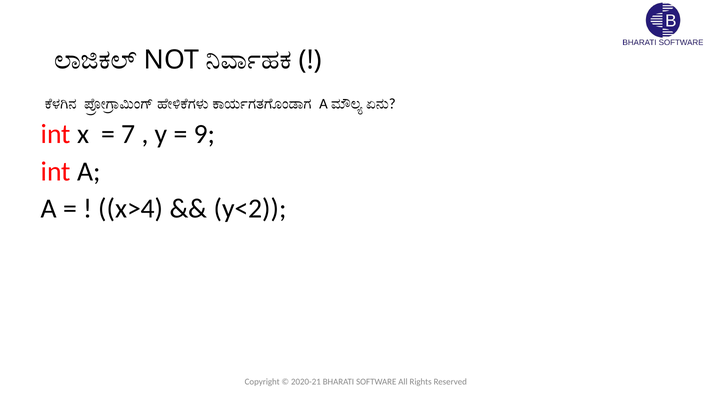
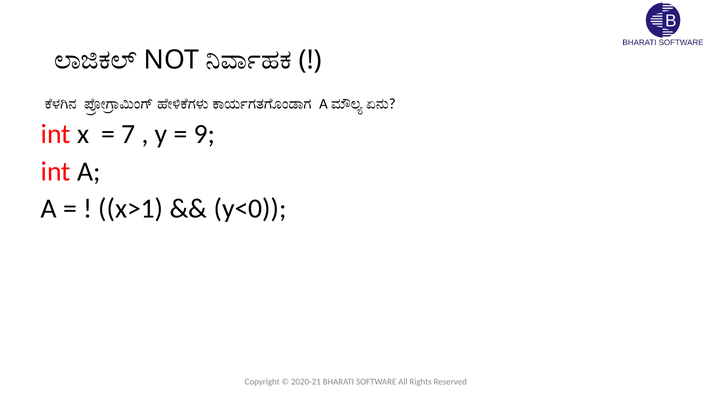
x>4: x>4 -> x>1
y<2: y<2 -> y<0
